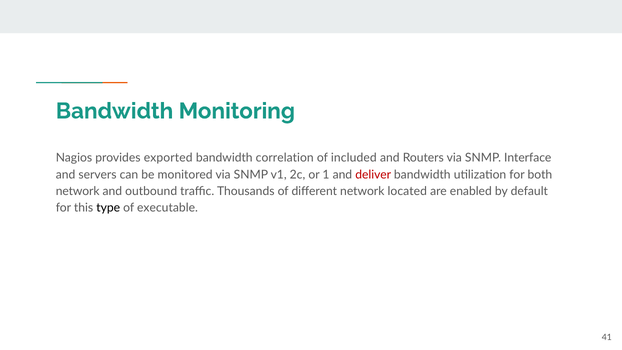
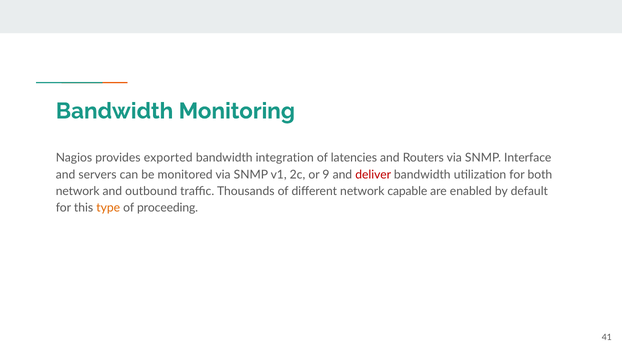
correlation: correlation -> integration
included: included -> latencies
1: 1 -> 9
located: located -> capable
type colour: black -> orange
executable: executable -> proceeding
